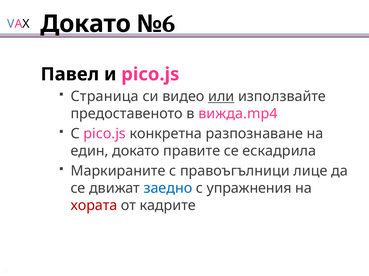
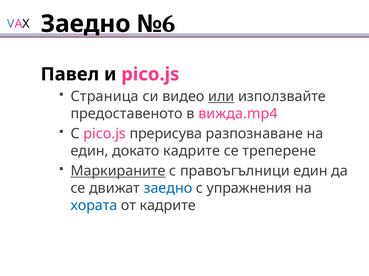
Докато at (86, 24): Докато -> Заедно
конкретна: конкретна -> прерисува
докато правите: правите -> кадрите
ескадрила: ескадрила -> треперене
Маркираните underline: none -> present
правоъгълници лице: лице -> един
хората colour: red -> blue
